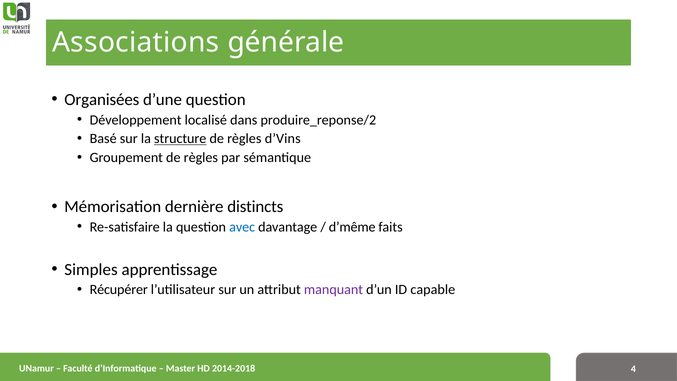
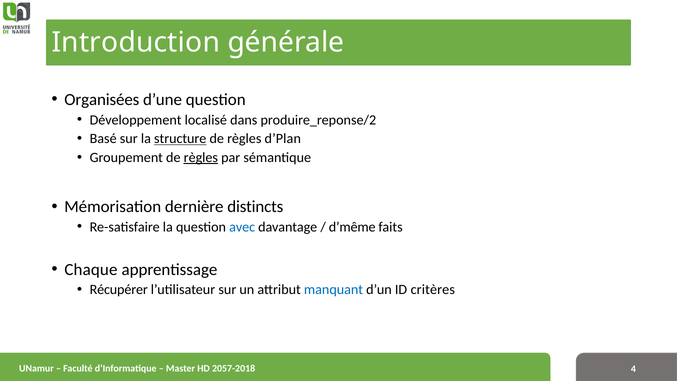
Associations: Associations -> Introduction
d’Vins: d’Vins -> d’Plan
règles at (201, 157) underline: none -> present
Simples: Simples -> Chaque
manquant colour: purple -> blue
capable: capable -> critères
2014-2018: 2014-2018 -> 2057-2018
